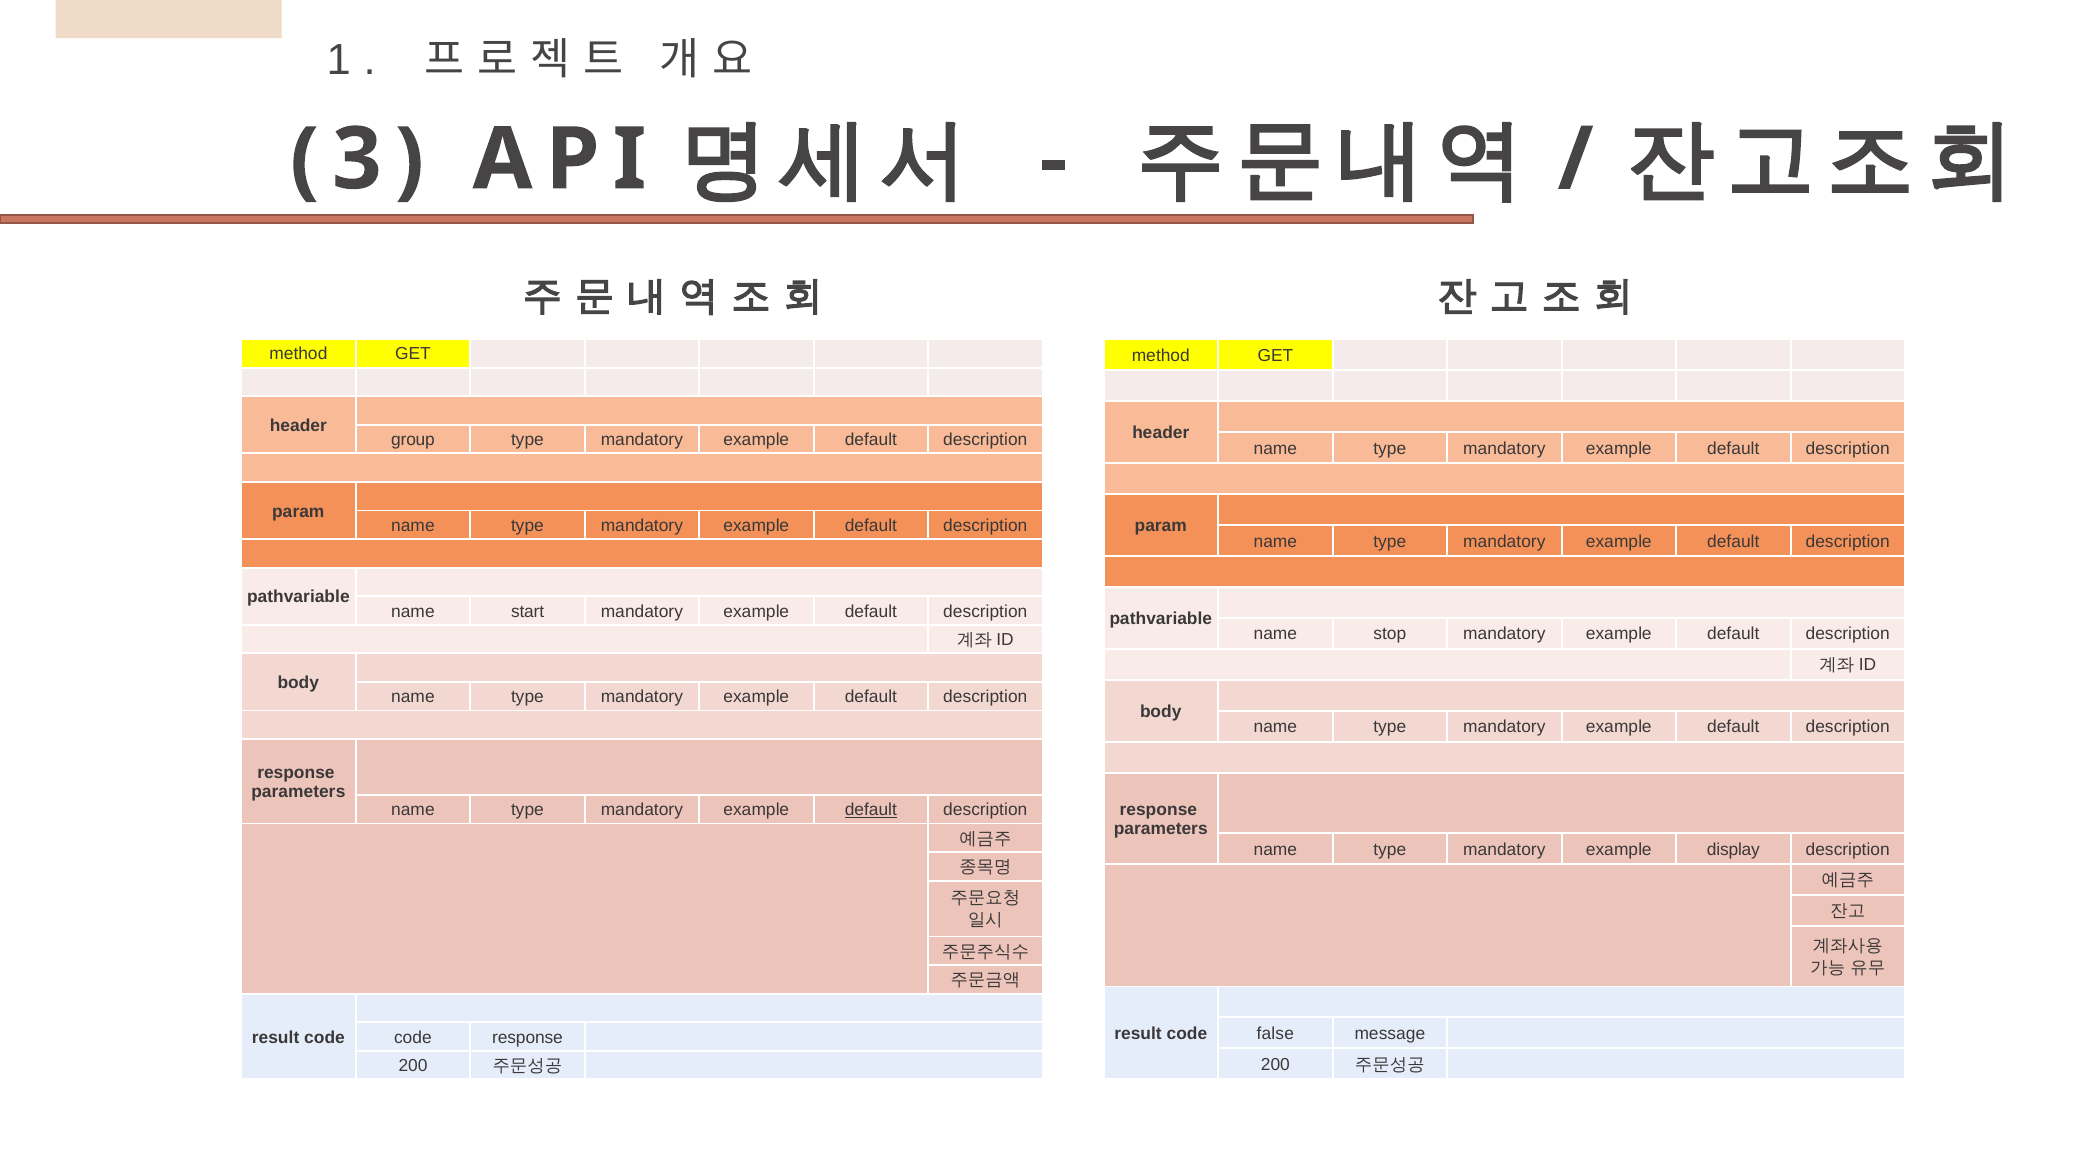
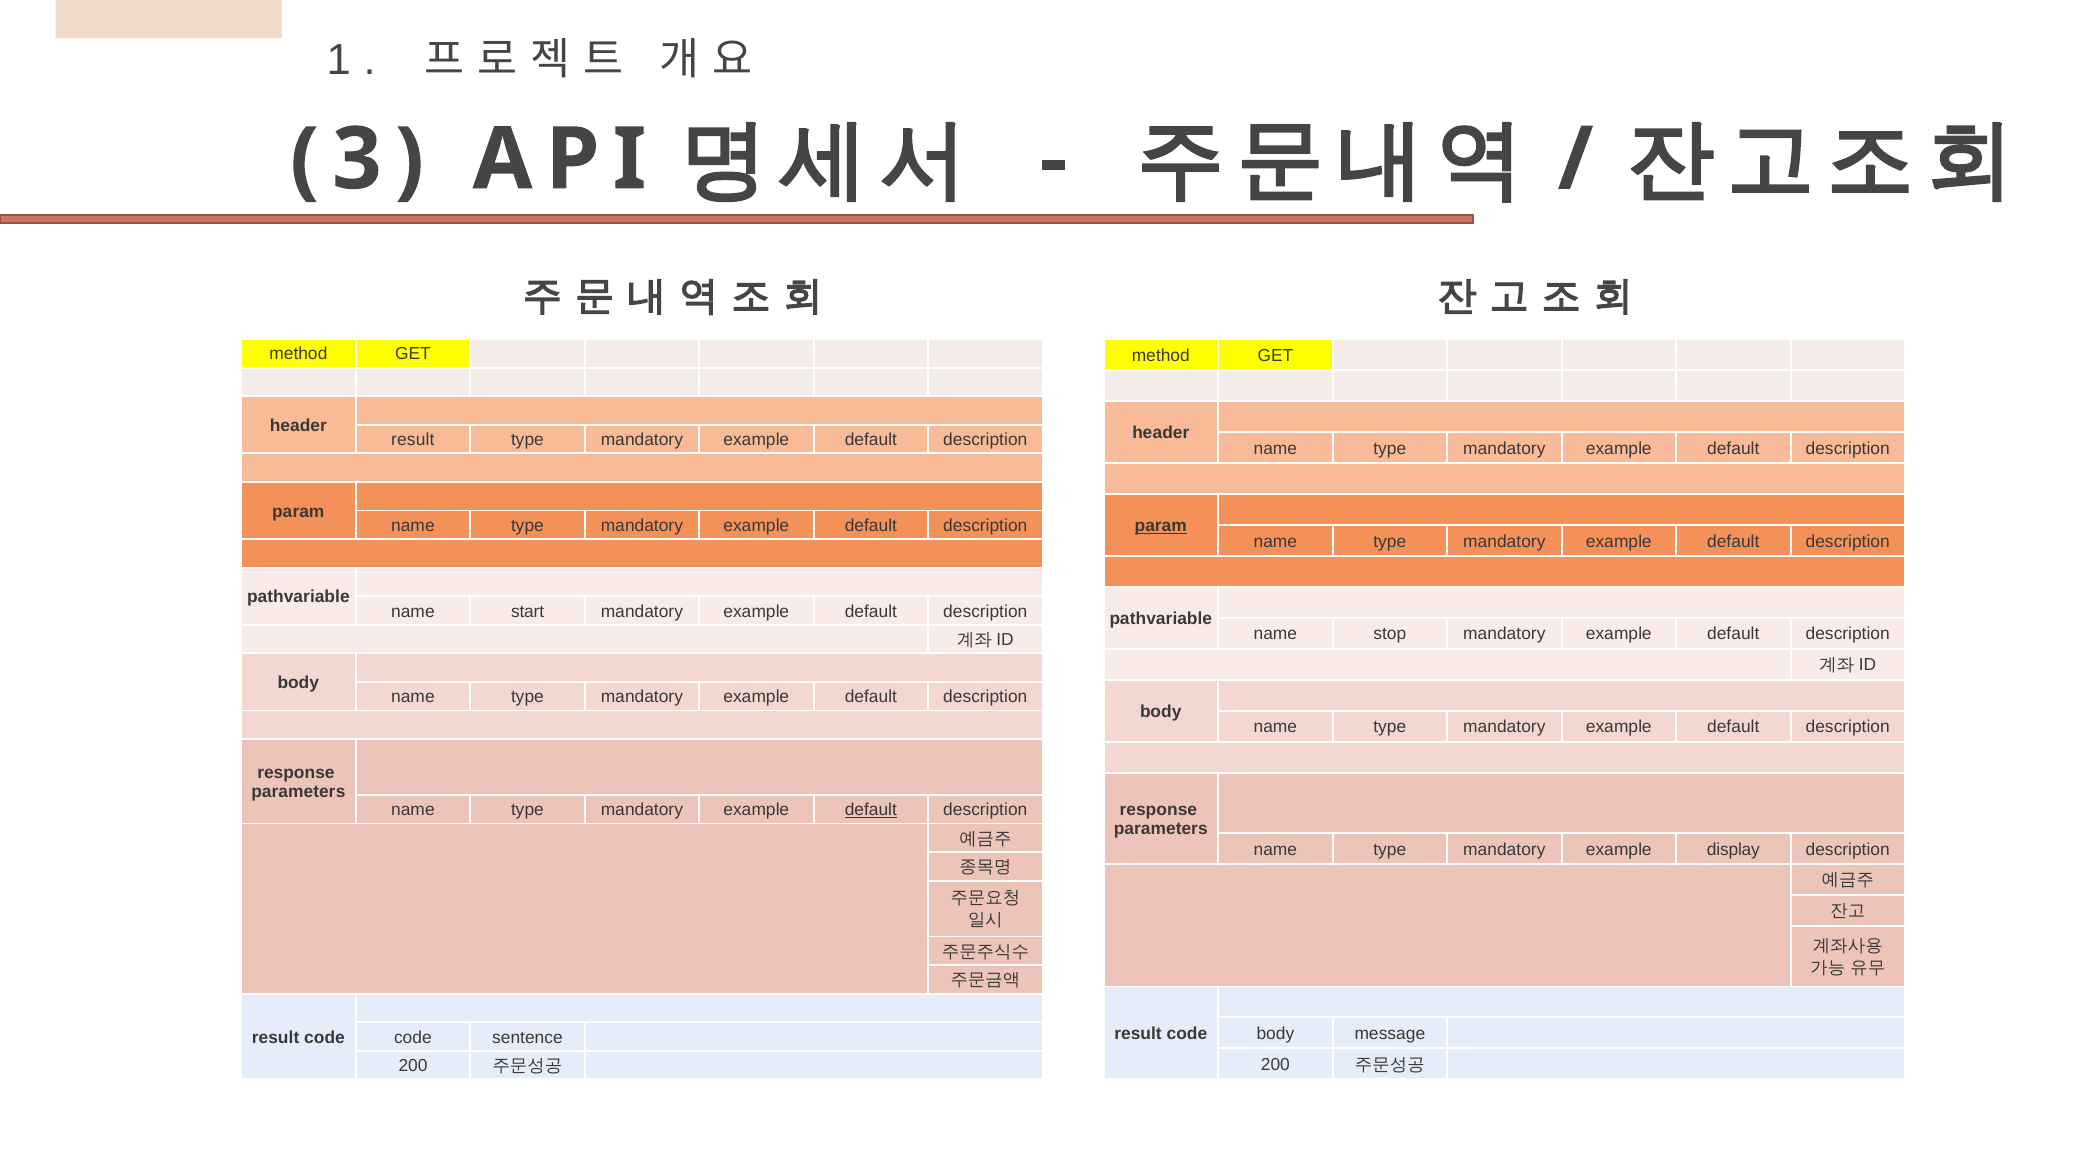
group at (413, 440): group -> result
param at (1161, 526) underline: none -> present
code false: false -> body
code response: response -> sentence
